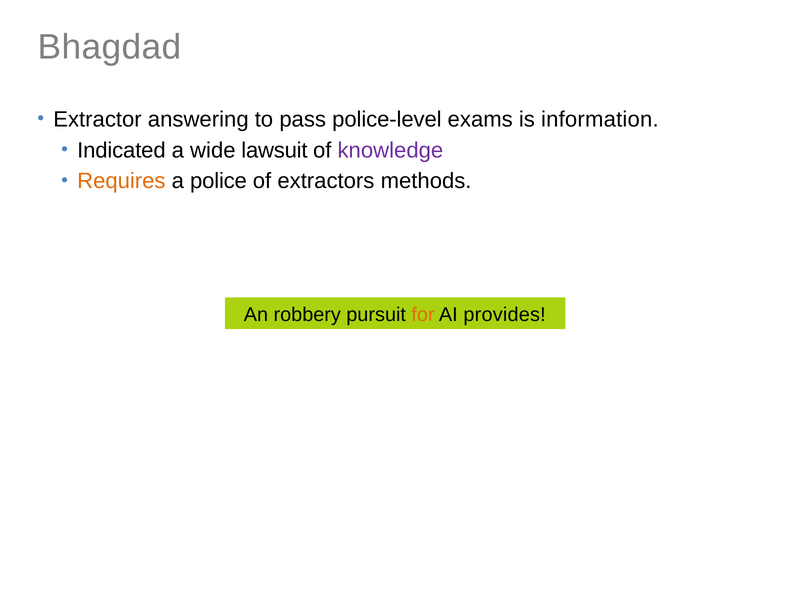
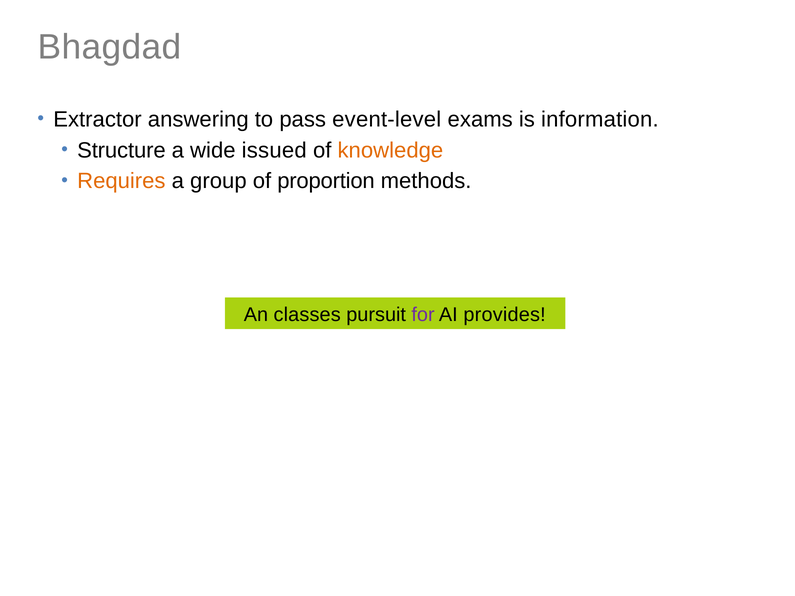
police-level: police-level -> event-level
Indicated: Indicated -> Structure
lawsuit: lawsuit -> issued
knowledge colour: purple -> orange
police: police -> group
extractors: extractors -> proportion
robbery: robbery -> classes
for colour: orange -> purple
